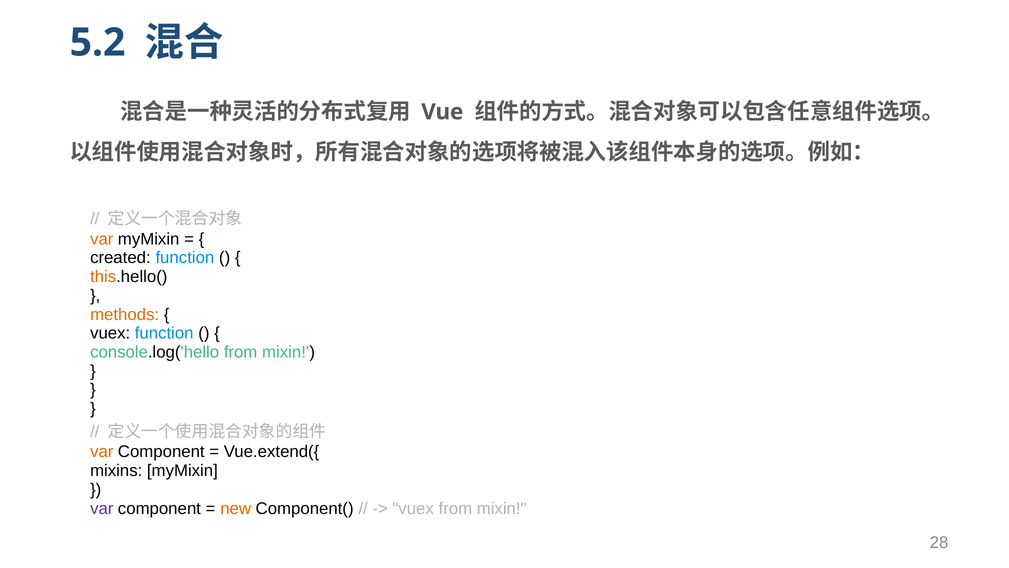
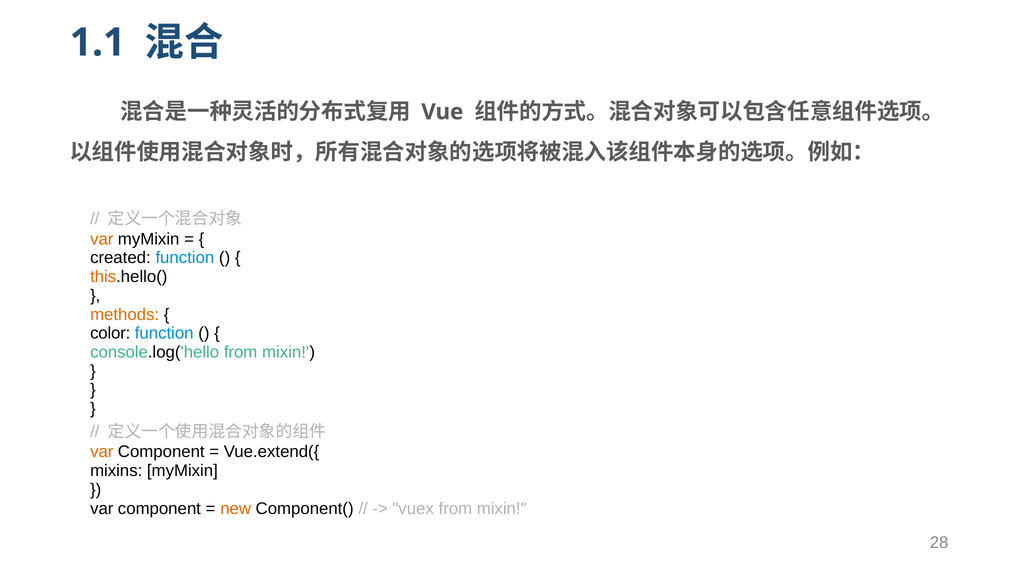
5.2: 5.2 -> 1.1
vuex at (110, 333): vuex -> color
var at (102, 508) colour: purple -> black
